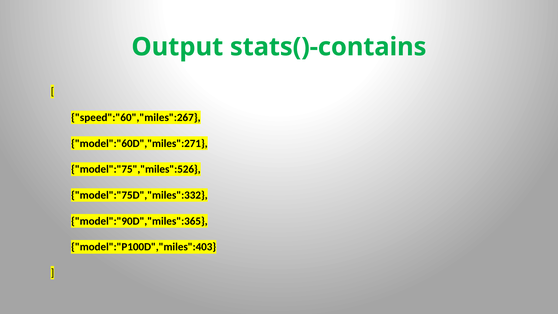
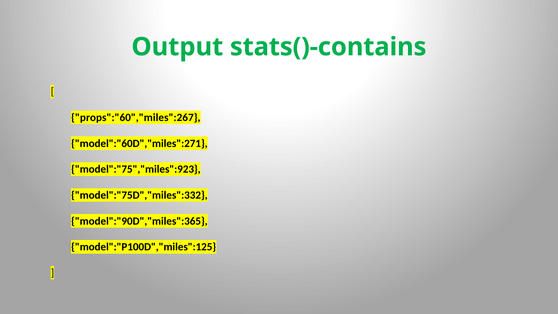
speed":"60","miles":267: speed":"60","miles":267 -> props":"60","miles":267
model":"75","miles":526: model":"75","miles":526 -> model":"75","miles":923
model":"P100D","miles":403: model":"P100D","miles":403 -> model":"P100D","miles":125
